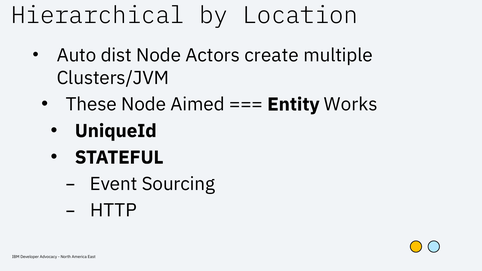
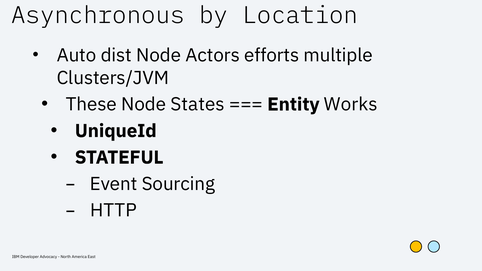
Hierarchical: Hierarchical -> Asynchronous
create: create -> efforts
Aimed: Aimed -> States
